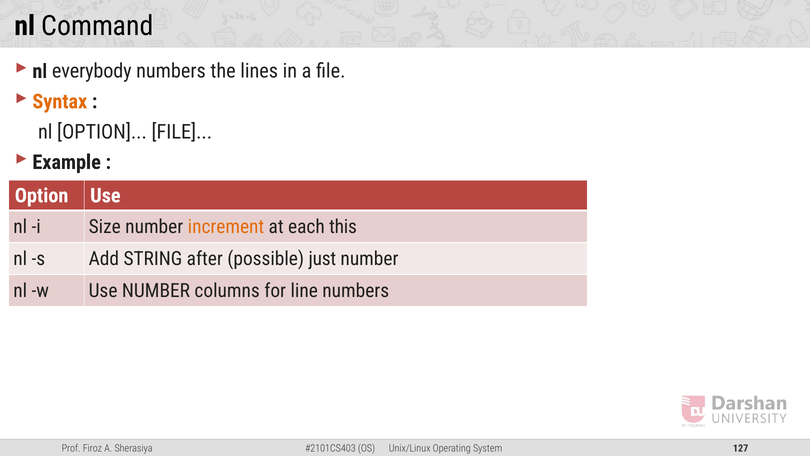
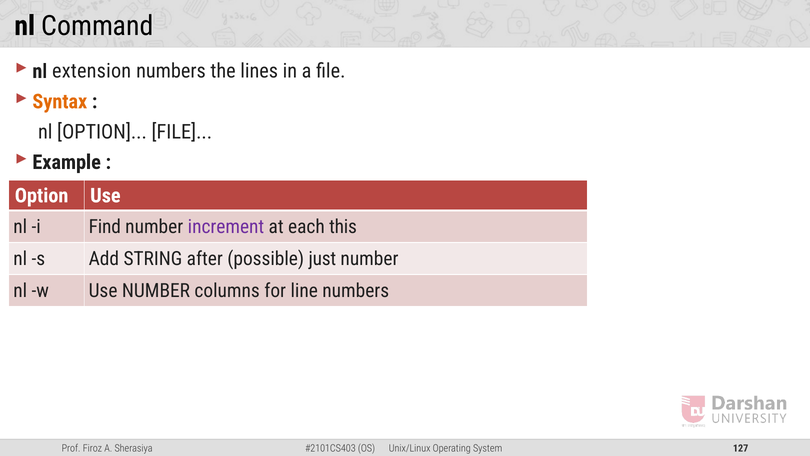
everybody: everybody -> extension
Size: Size -> Find
increment colour: orange -> purple
